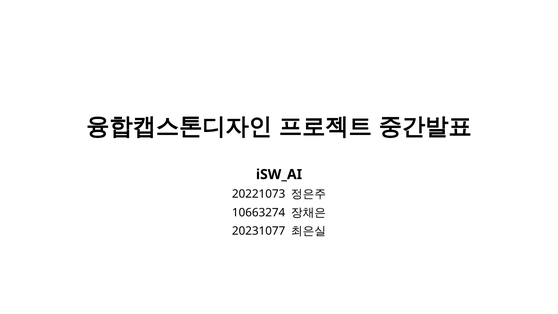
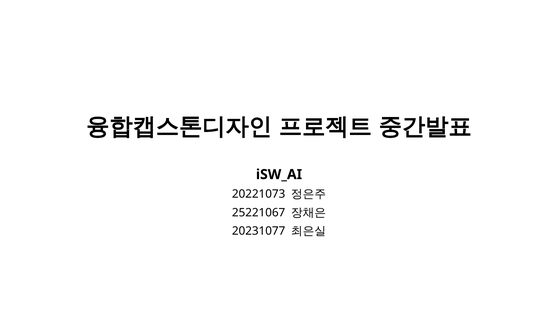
10663274: 10663274 -> 25221067
